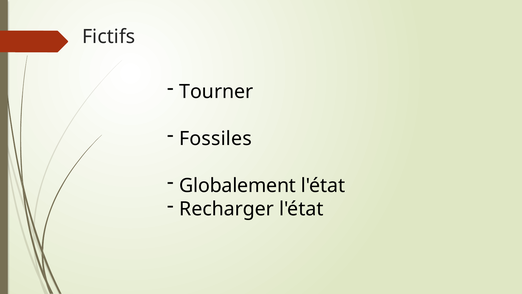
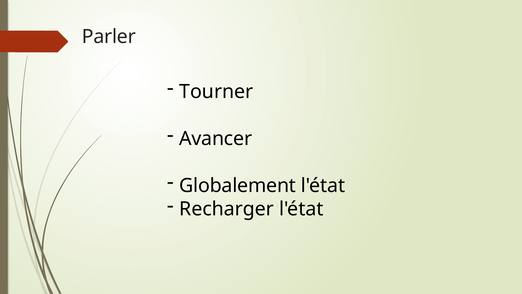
Fictifs: Fictifs -> Parler
Fossiles: Fossiles -> Avancer
